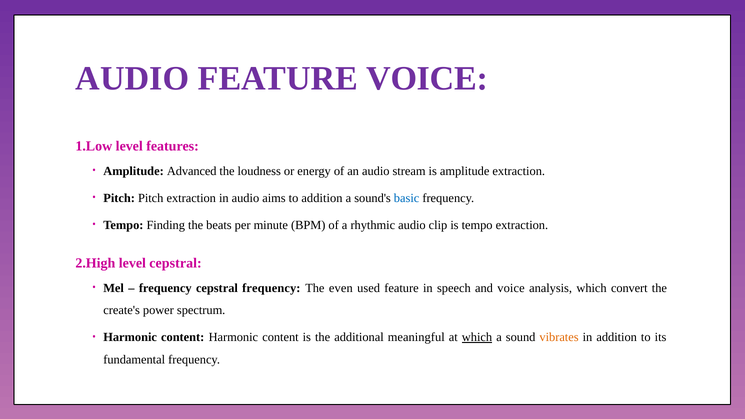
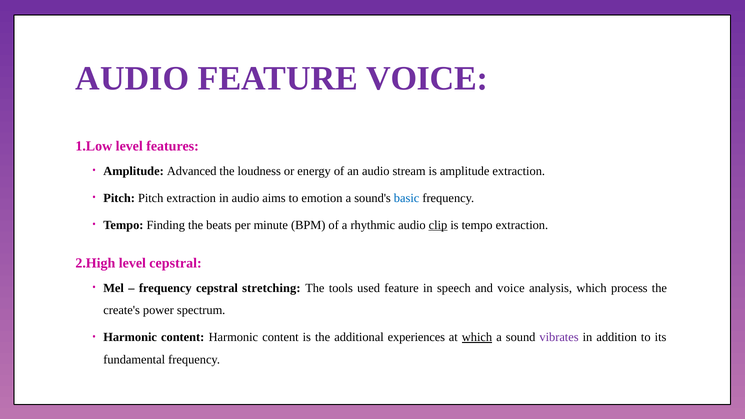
to addition: addition -> emotion
clip underline: none -> present
cepstral frequency: frequency -> stretching
even: even -> tools
convert: convert -> process
meaningful: meaningful -> experiences
vibrates colour: orange -> purple
